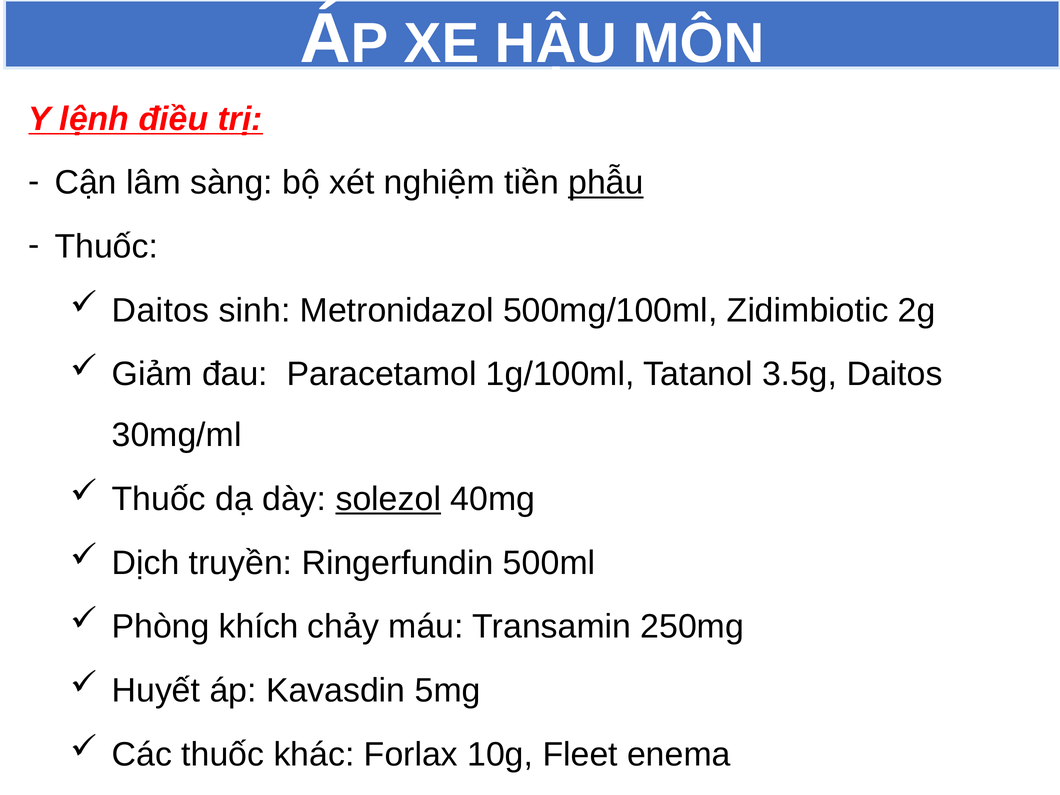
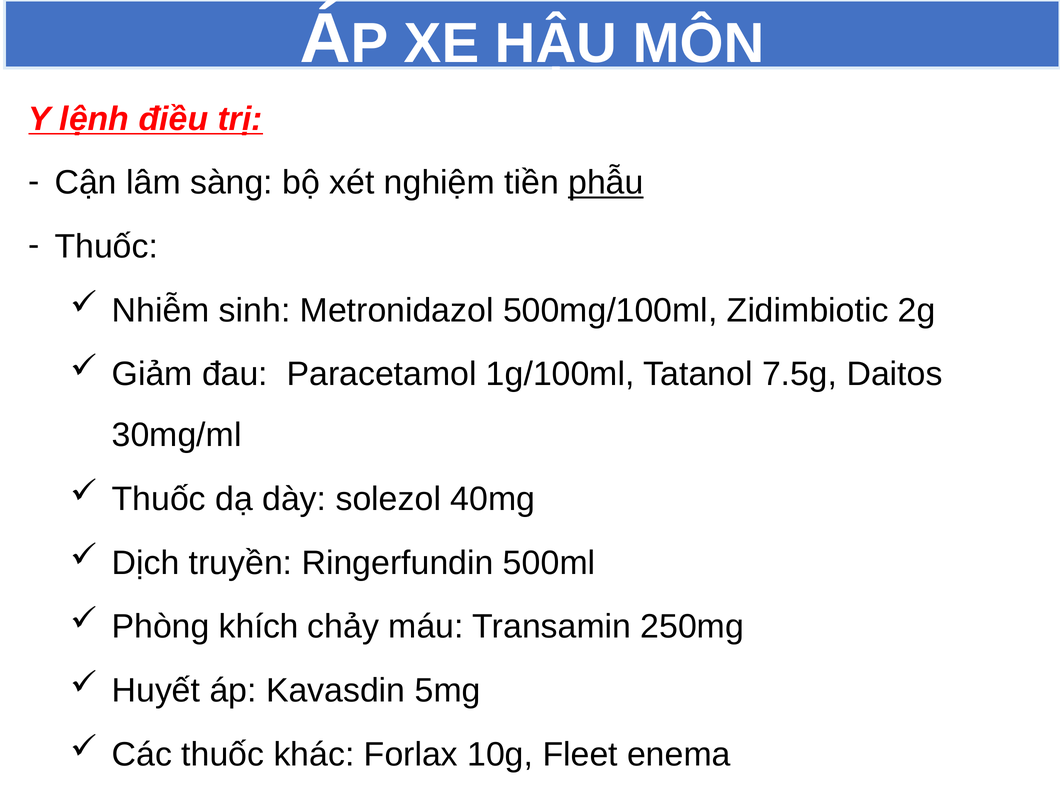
Daitos at (161, 310): Daitos -> Nhiễm
3.5g: 3.5g -> 7.5g
solezol underline: present -> none
